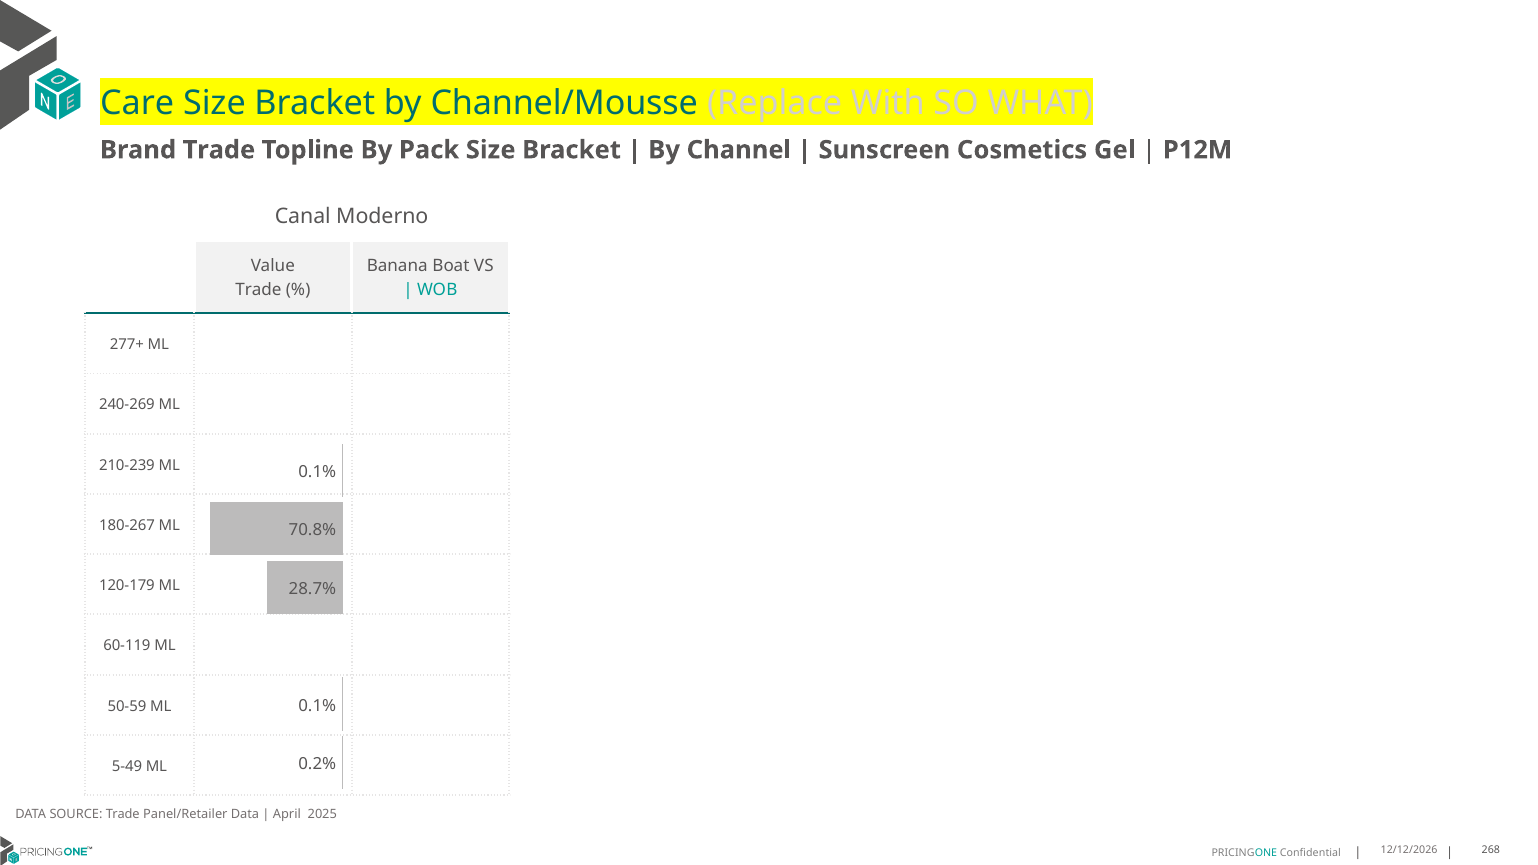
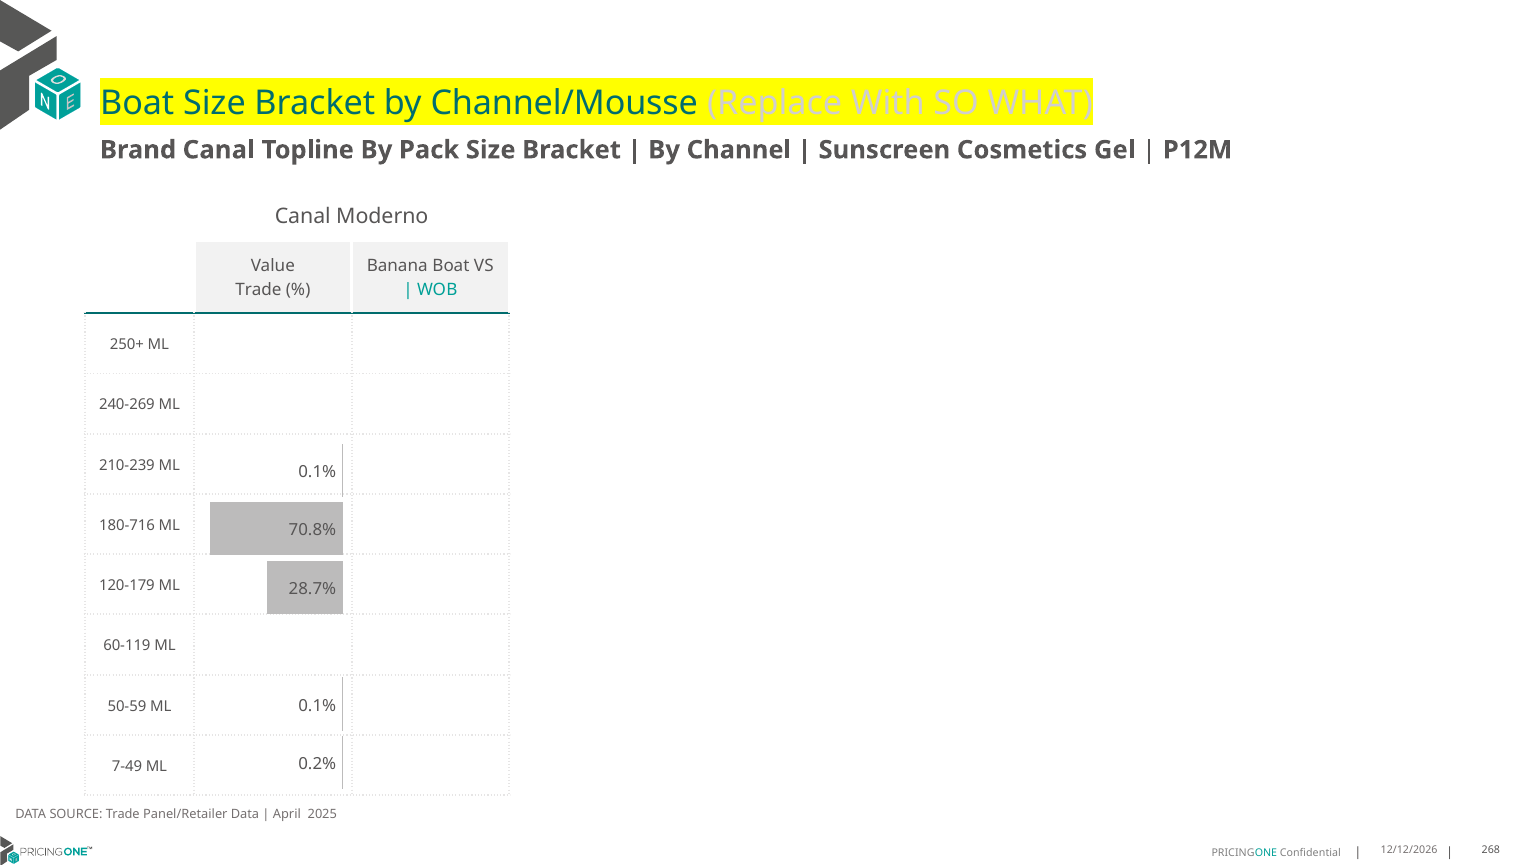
Care at (137, 103): Care -> Boat
Brand Trade: Trade -> Canal
277+: 277+ -> 250+
180-267: 180-267 -> 180-716
5-49: 5-49 -> 7-49
